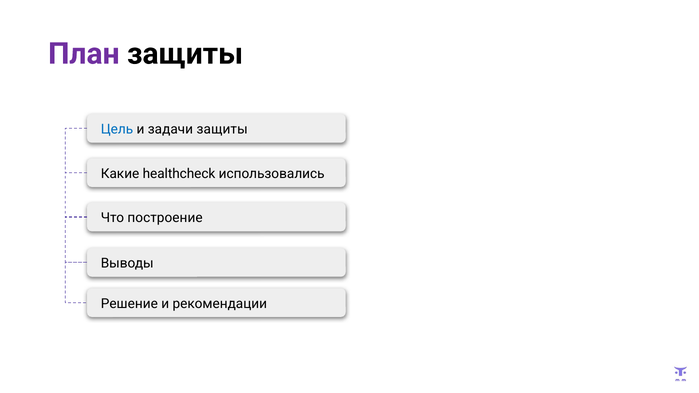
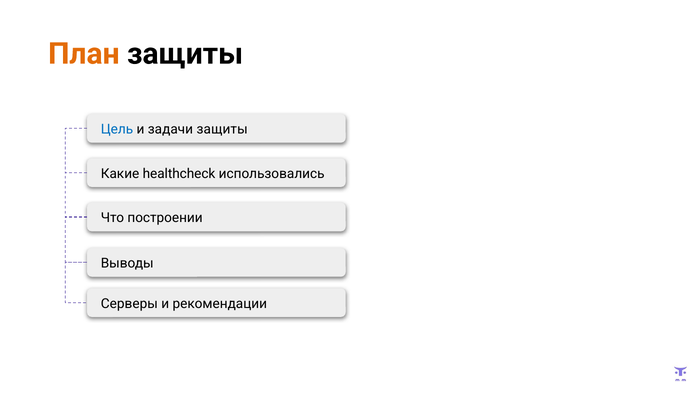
План colour: purple -> orange
построение: построение -> построении
Решение: Решение -> Серверы
